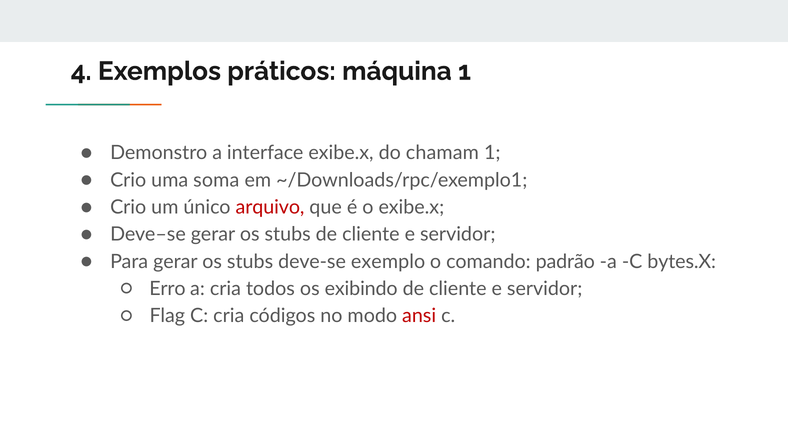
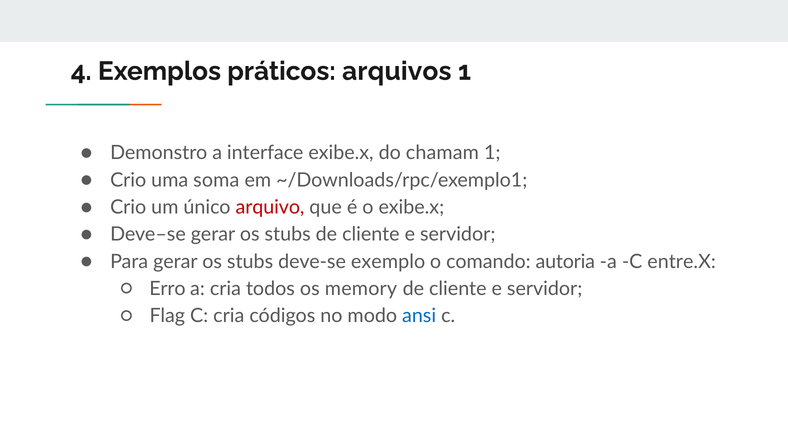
máquina: máquina -> arquivos
padrão: padrão -> autoria
bytes.X: bytes.X -> entre.X
exibindo: exibindo -> memory
ansi colour: red -> blue
